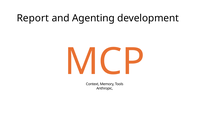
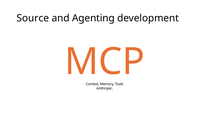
Report: Report -> Source
